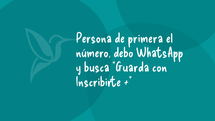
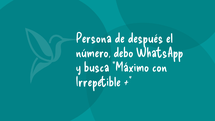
primera: primera -> después
Guarda: Guarda -> Máximo
Inscribirte: Inscribirte -> Irrepetible
